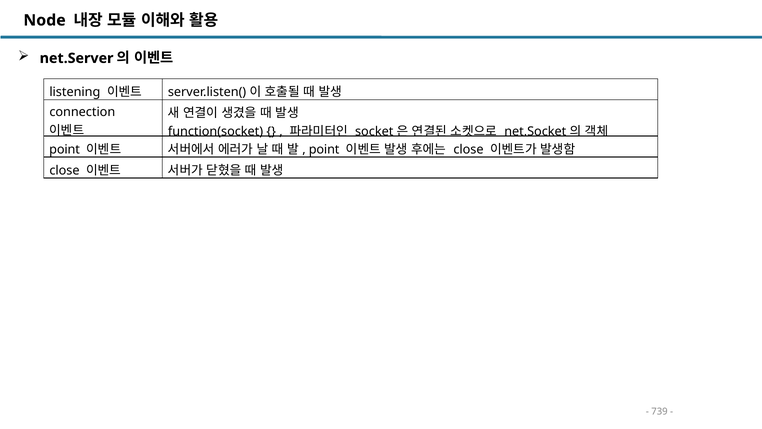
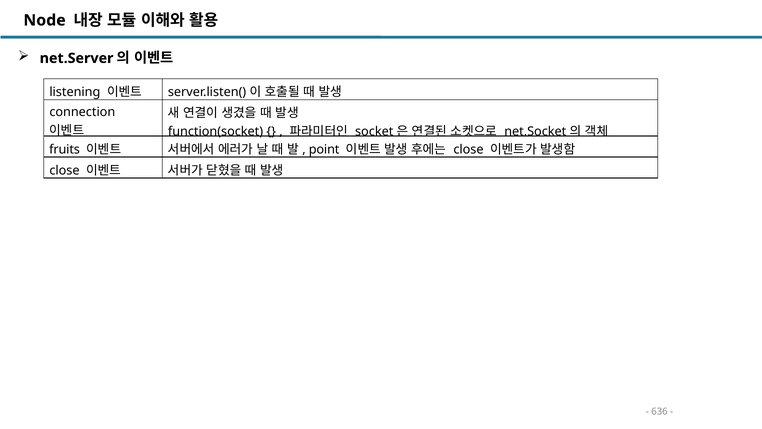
point at (65, 149): point -> fruits
739: 739 -> 636
